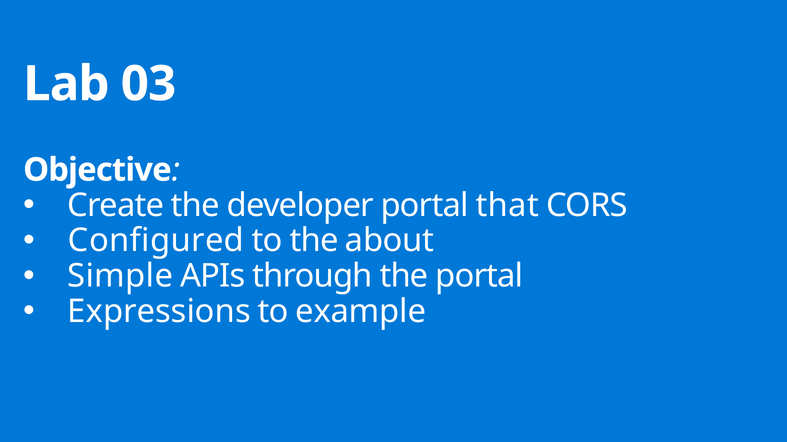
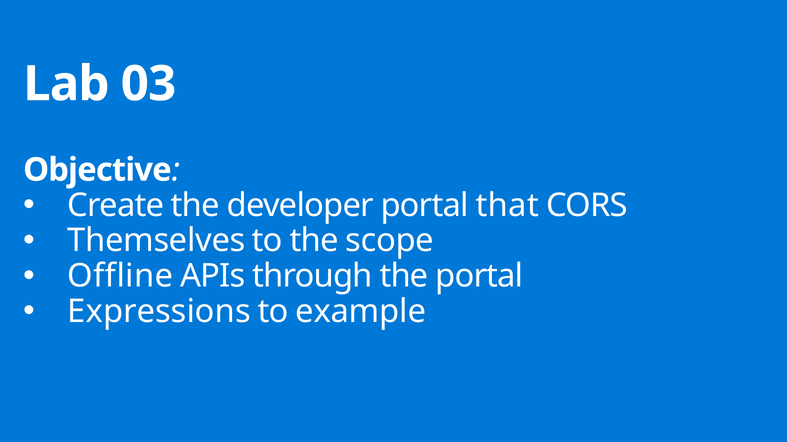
Configured: Configured -> Themselves
about: about -> scope
Simple: Simple -> Offline
